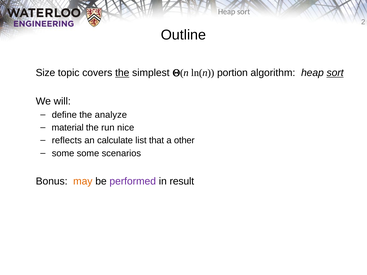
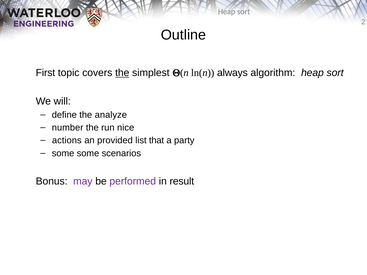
Size: Size -> First
portion: portion -> always
sort at (335, 73) underline: present -> none
material: material -> number
reflects: reflects -> actions
calculate: calculate -> provided
other: other -> party
may colour: orange -> purple
